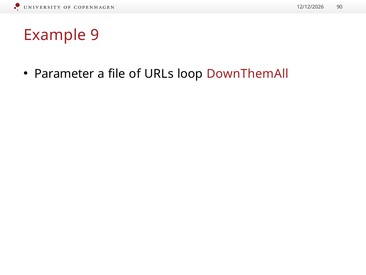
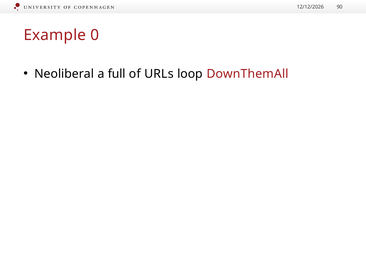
9: 9 -> 0
Parameter: Parameter -> Neoliberal
file: file -> full
